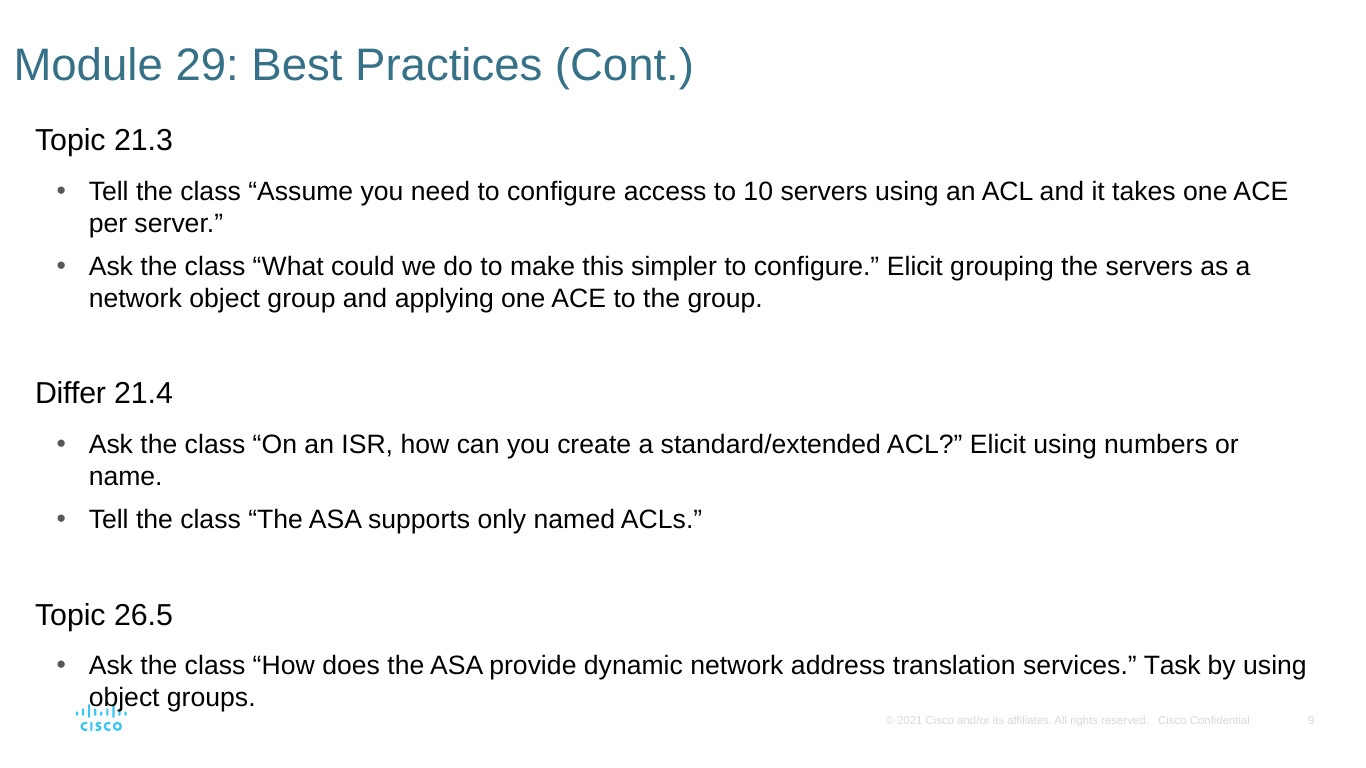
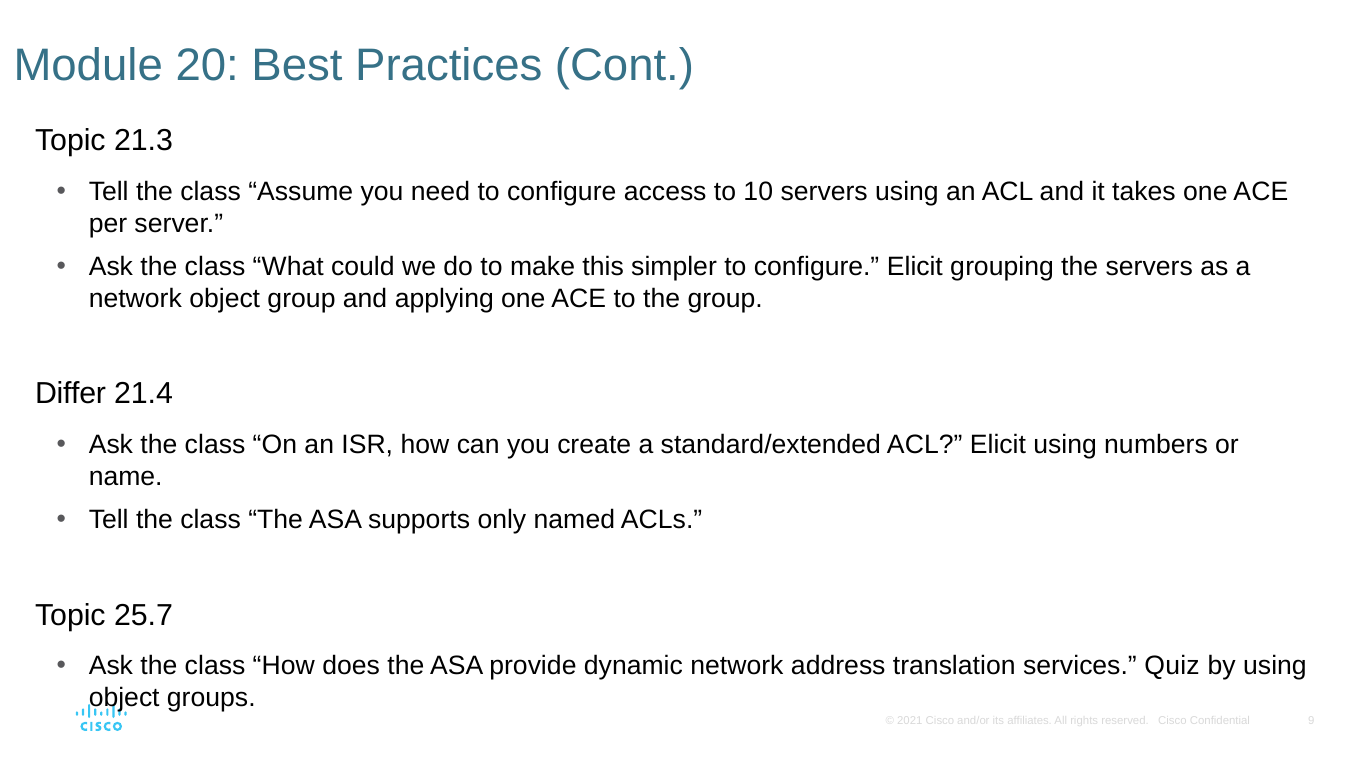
29: 29 -> 20
26.5: 26.5 -> 25.7
Task: Task -> Quiz
